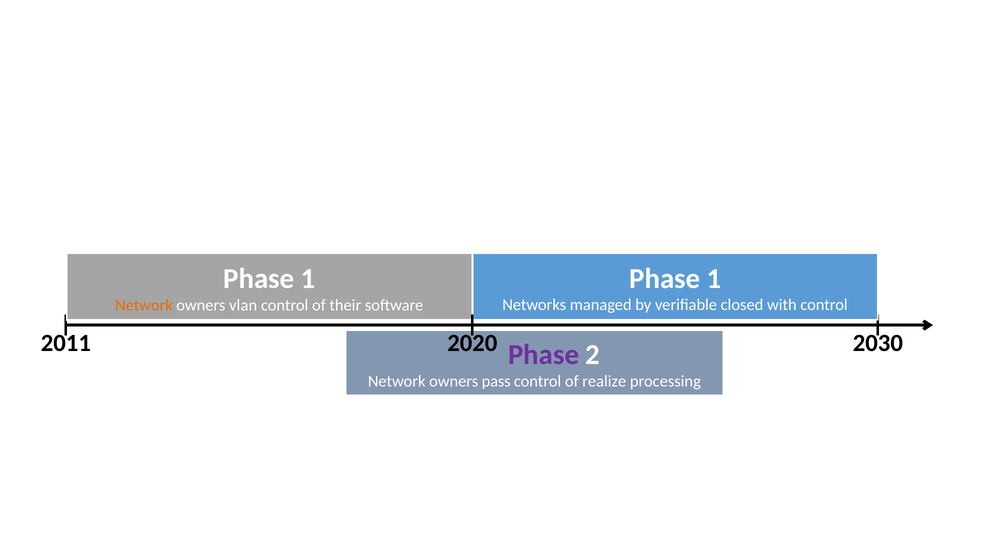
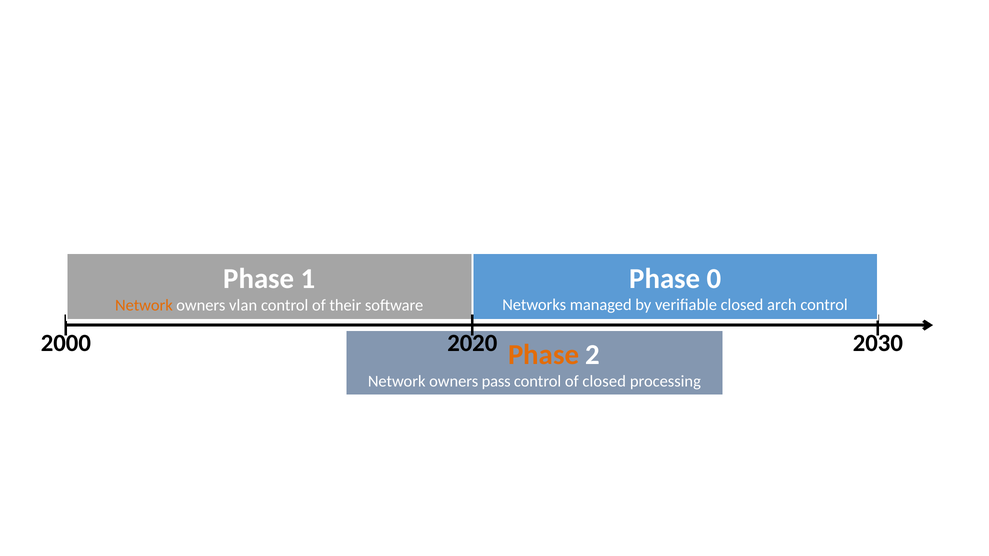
1 at (714, 279): 1 -> 0
with: with -> arch
2011: 2011 -> 2000
Phase at (544, 355) colour: purple -> orange
of realize: realize -> closed
